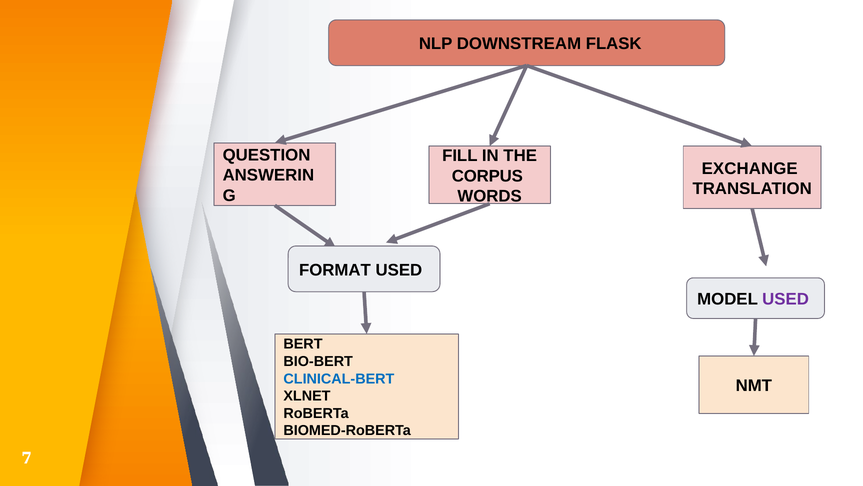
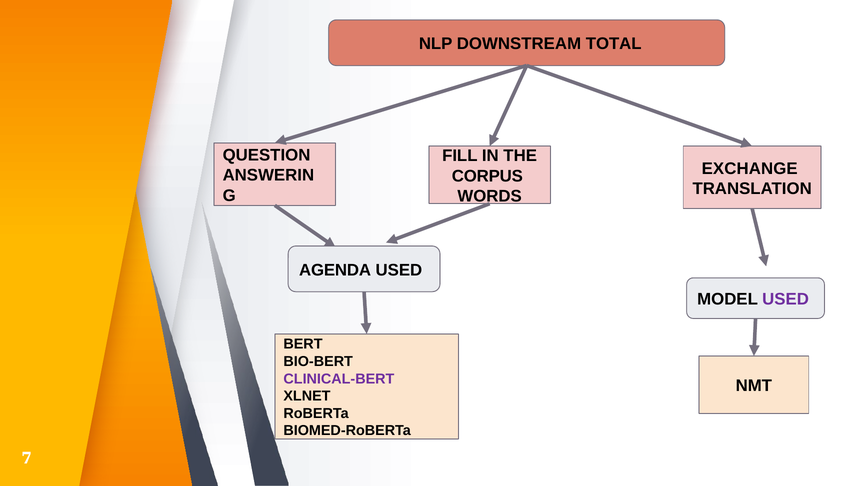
FLASK: FLASK -> TOTAL
FORMAT: FORMAT -> AGENDA
CLINICAL-BERT colour: blue -> purple
